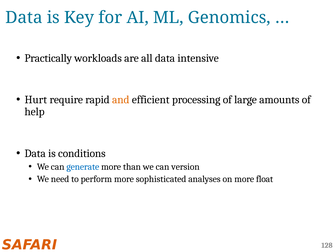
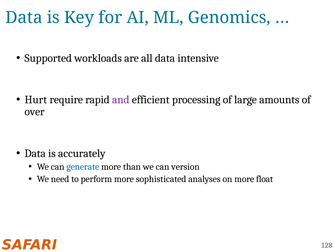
Practically: Practically -> Supported
and colour: orange -> purple
help: help -> over
conditions: conditions -> accurately
